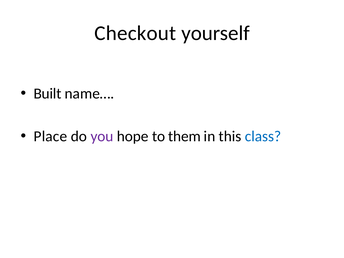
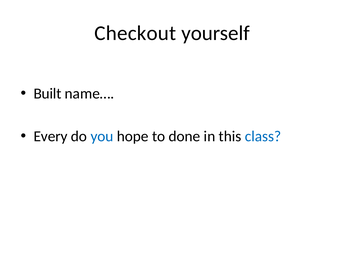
Place: Place -> Every
you colour: purple -> blue
them: them -> done
